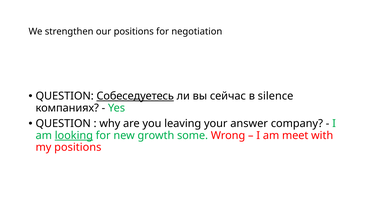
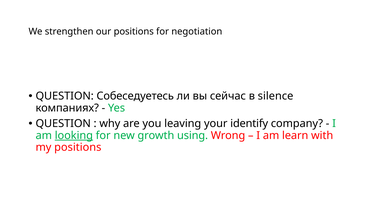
Собеседуетесь underline: present -> none
answer: answer -> identify
some: some -> using
meet: meet -> learn
